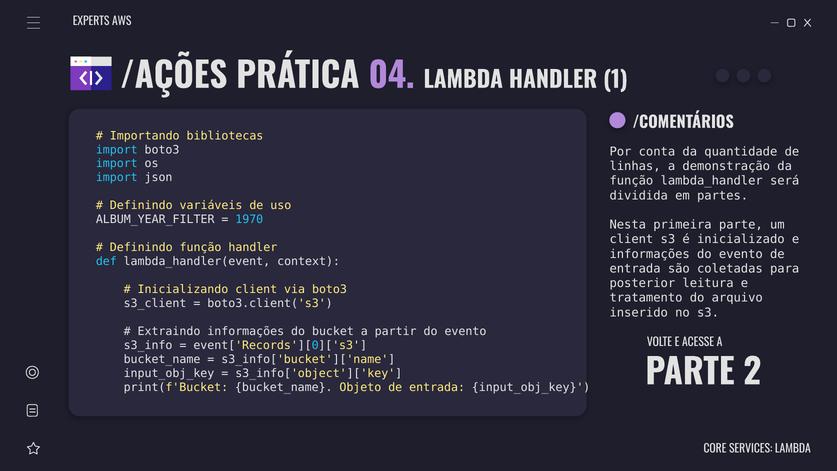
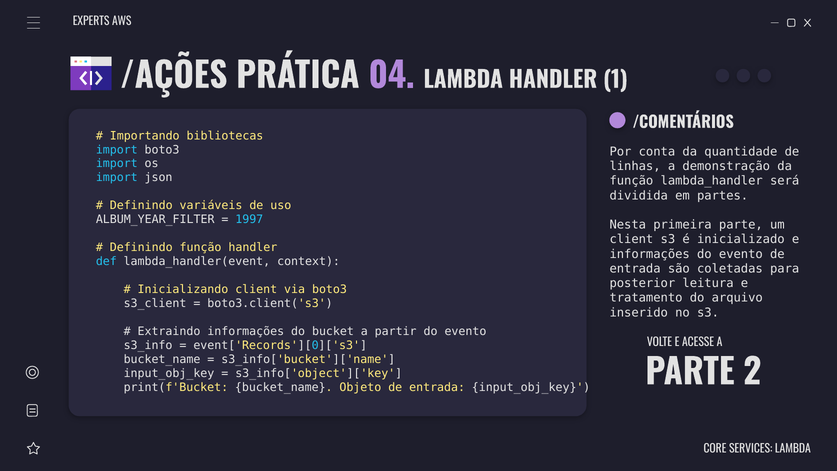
1970: 1970 -> 1997
